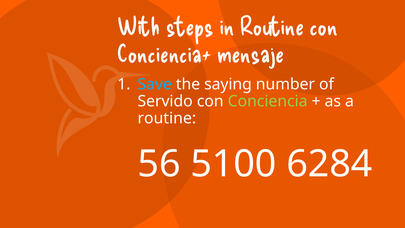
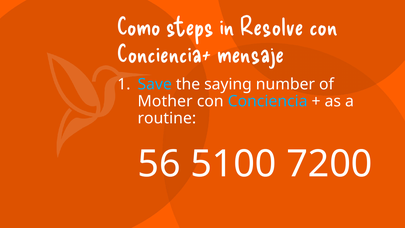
With: With -> Como
in Routine: Routine -> Resolve
Servido: Servido -> Mother
Conciencia colour: light green -> light blue
6284: 6284 -> 7200
